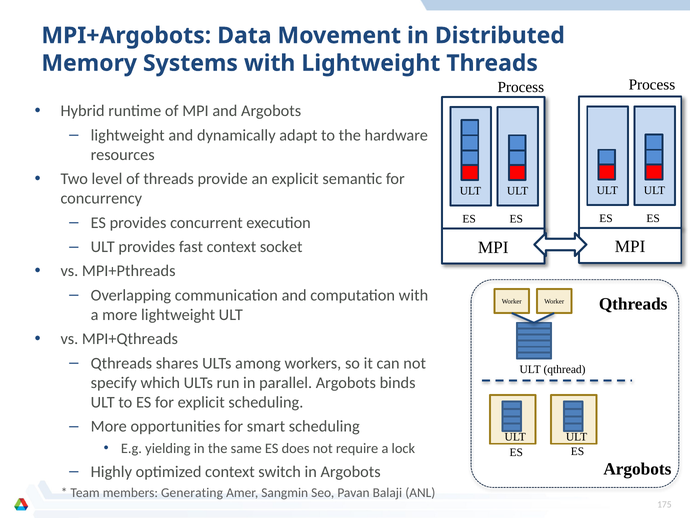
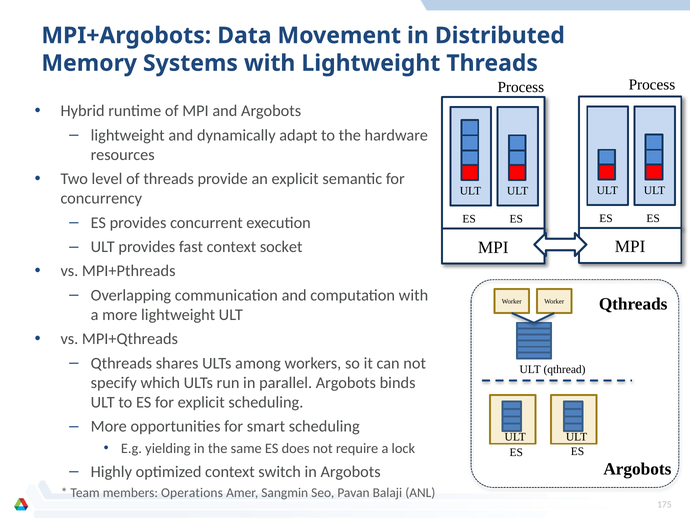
Generating: Generating -> Operations
